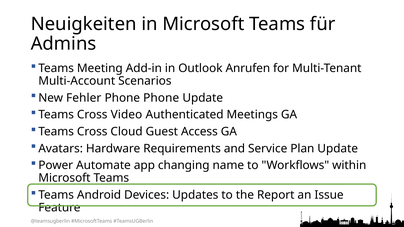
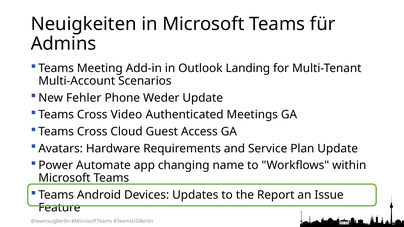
Anrufen: Anrufen -> Landing
Phone Phone: Phone -> Weder
